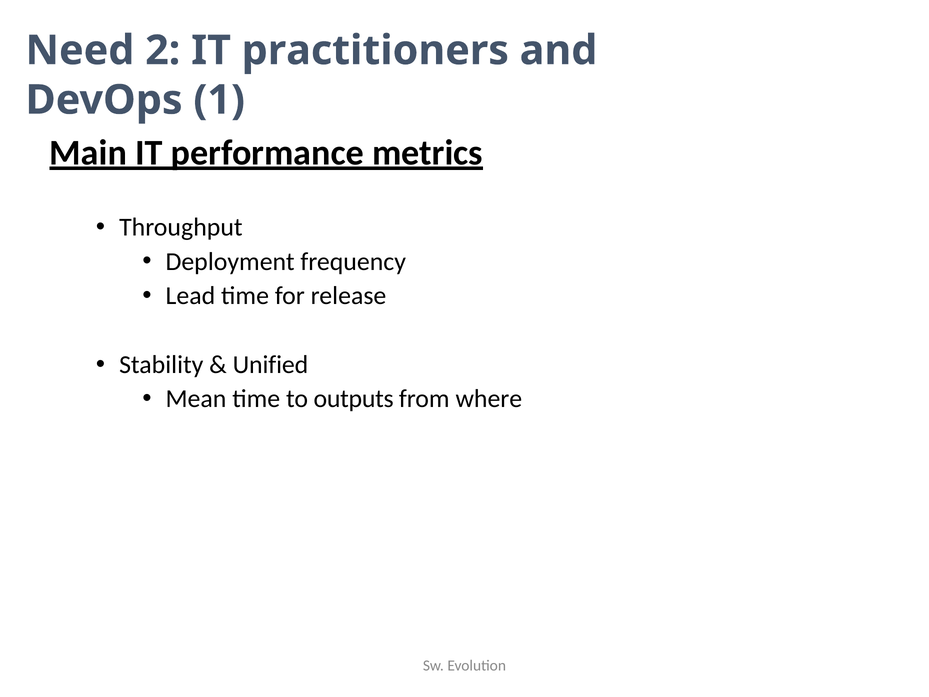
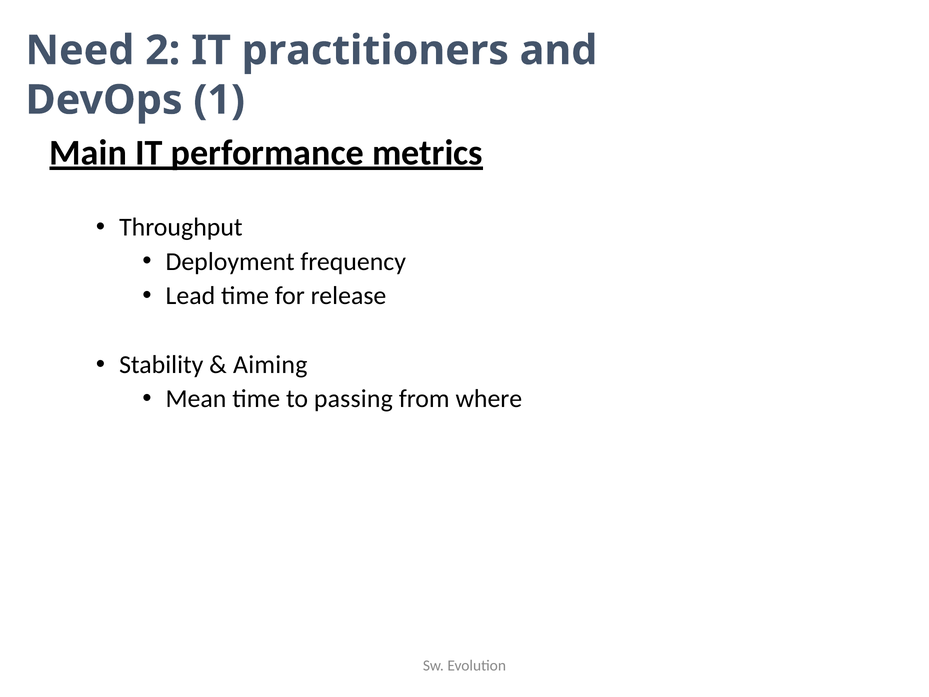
Unified: Unified -> Aiming
outputs: outputs -> passing
